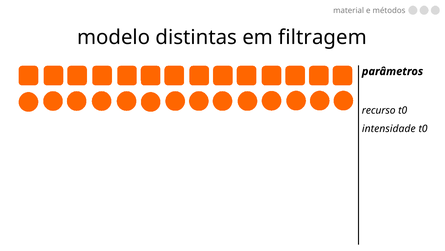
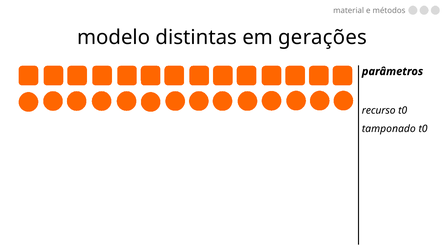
filtragem: filtragem -> gerações
intensidade: intensidade -> tamponado
